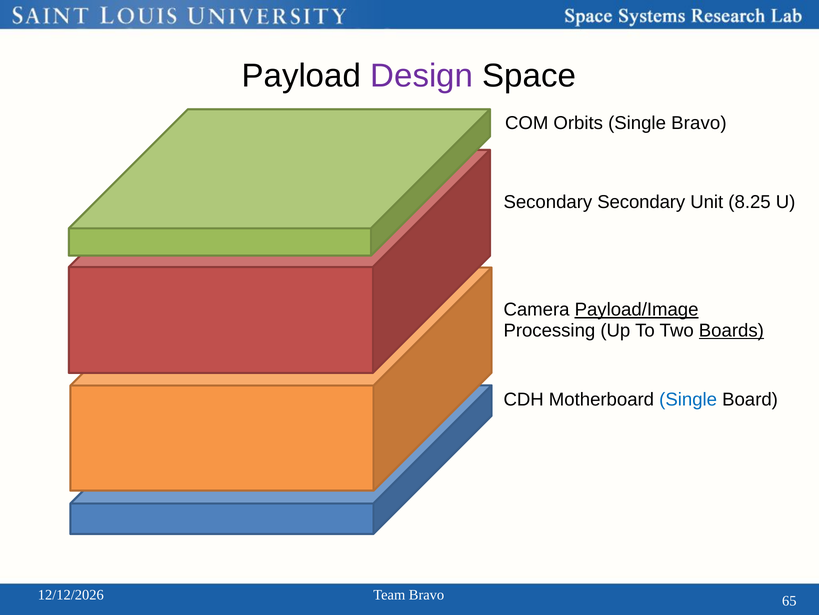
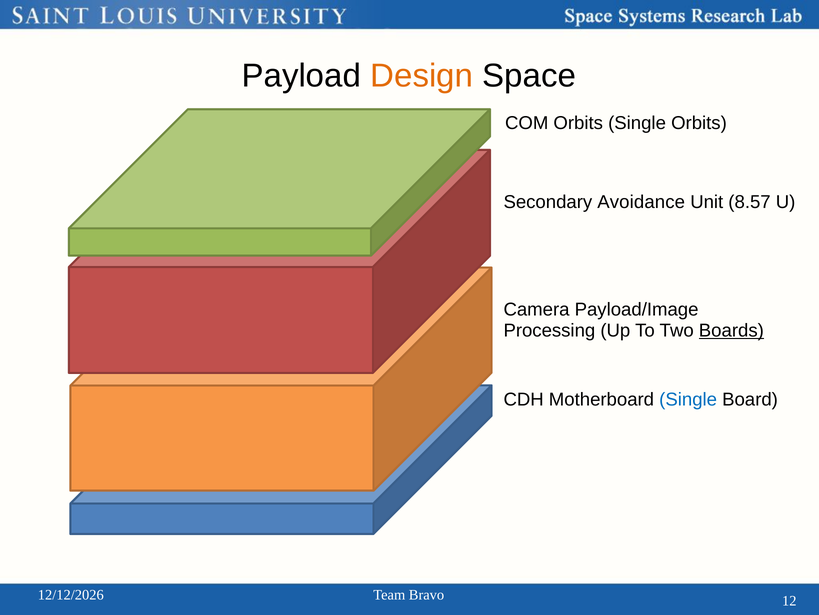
Design colour: purple -> orange
Single Bravo: Bravo -> Orbits
Secondary Secondary: Secondary -> Avoidance
8.25: 8.25 -> 8.57
Payload/Image underline: present -> none
65: 65 -> 12
